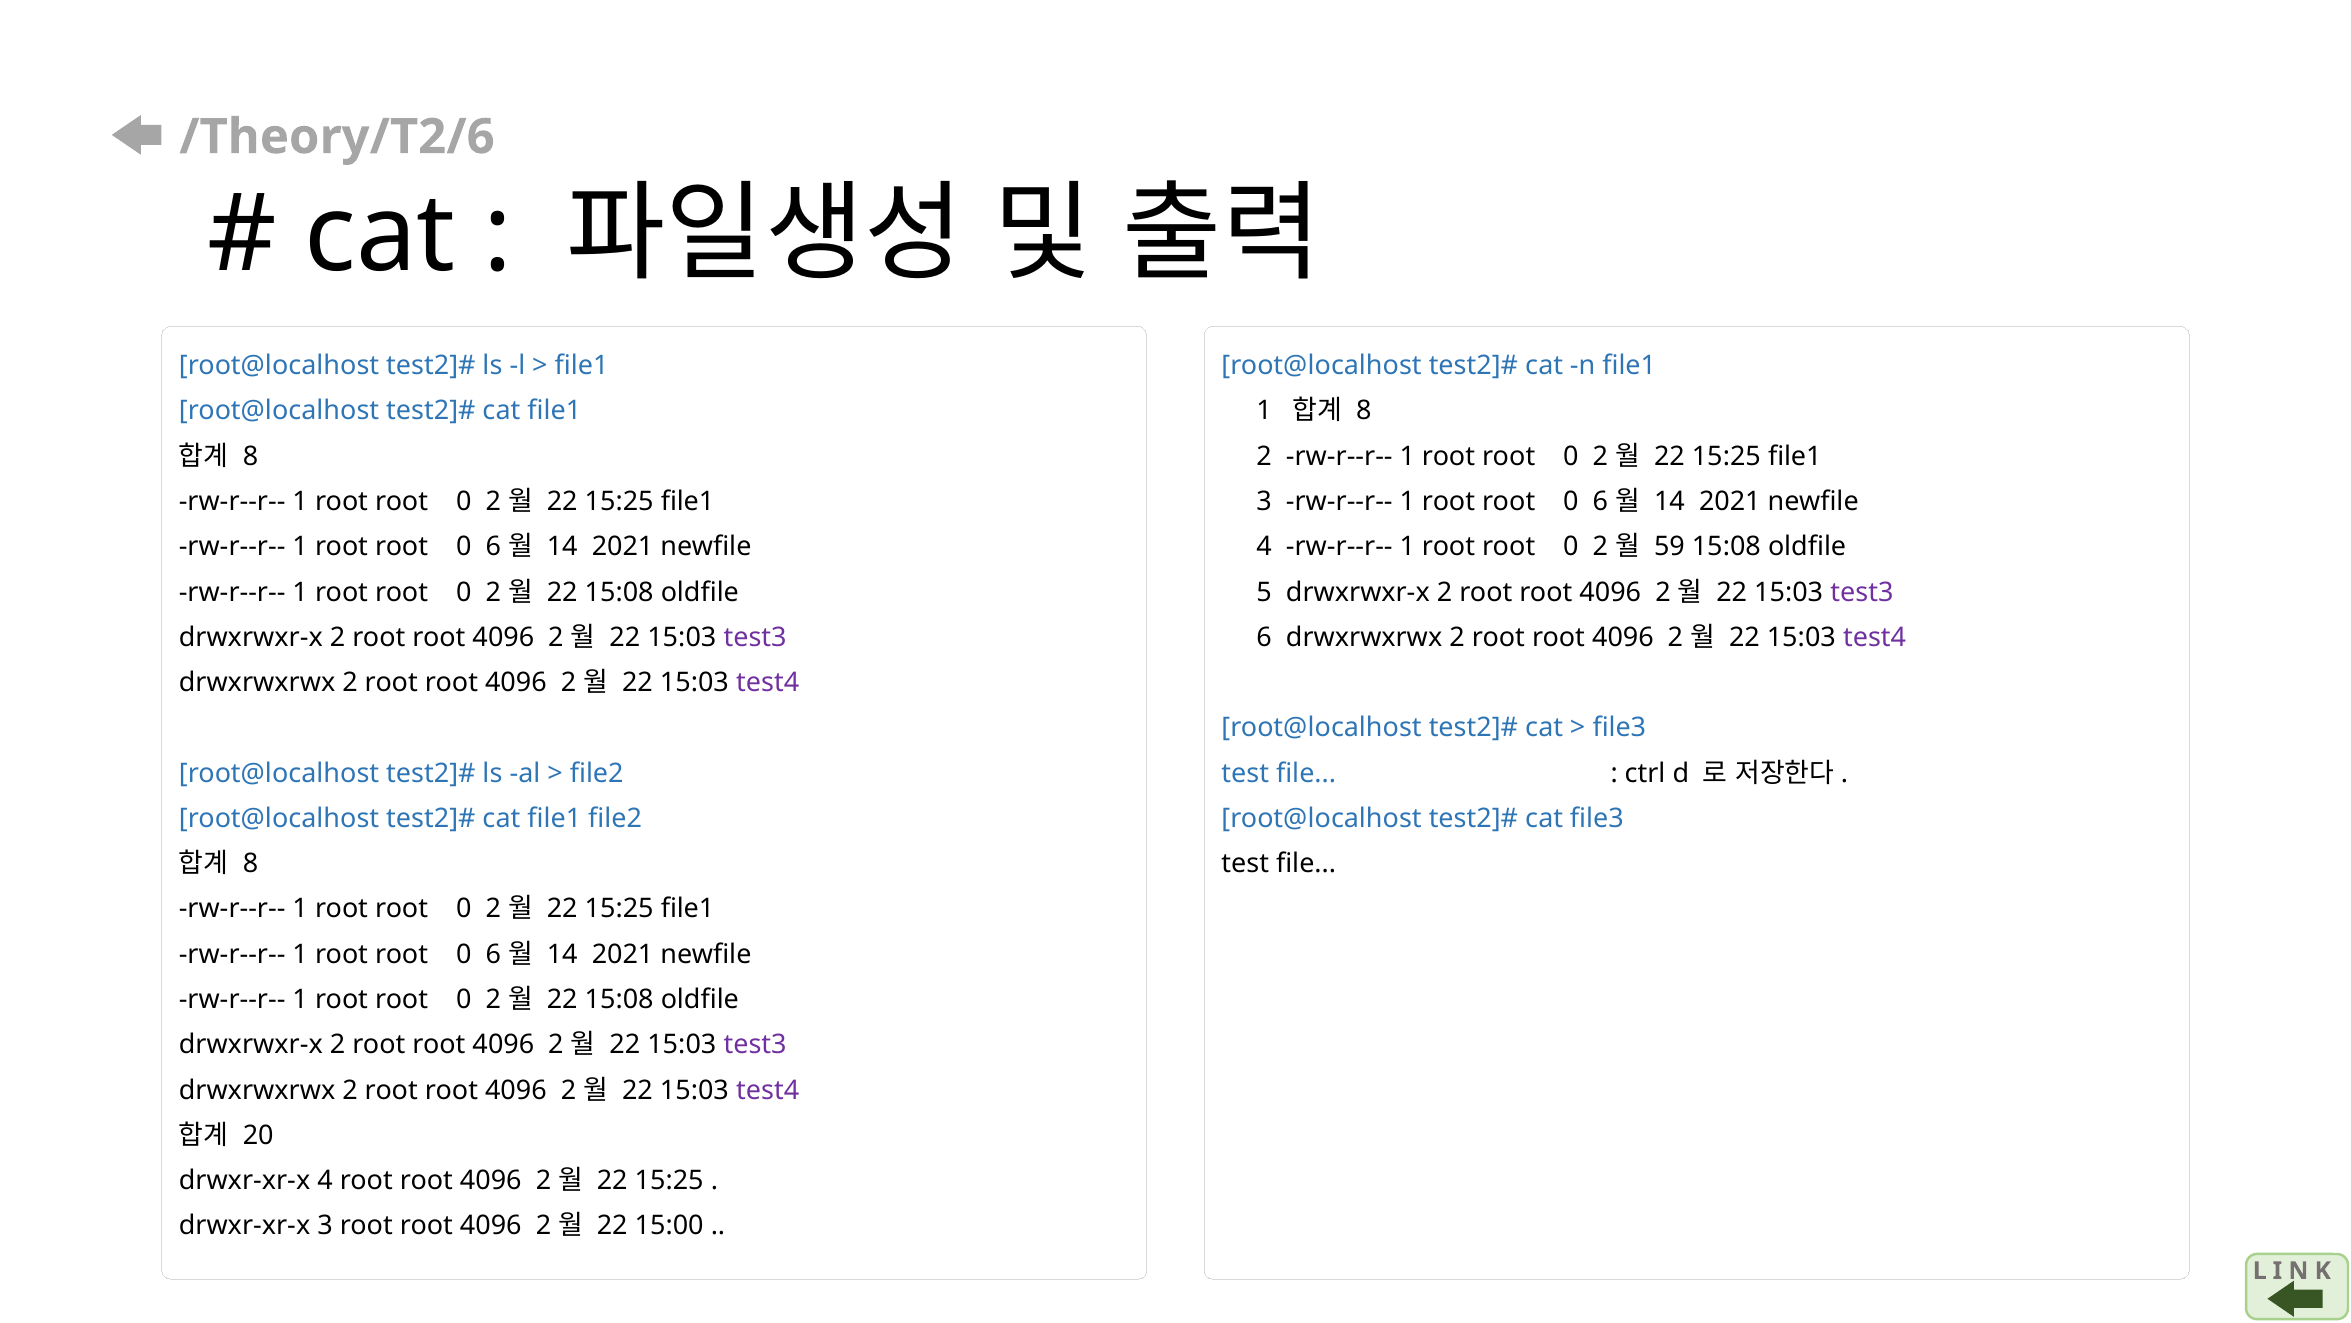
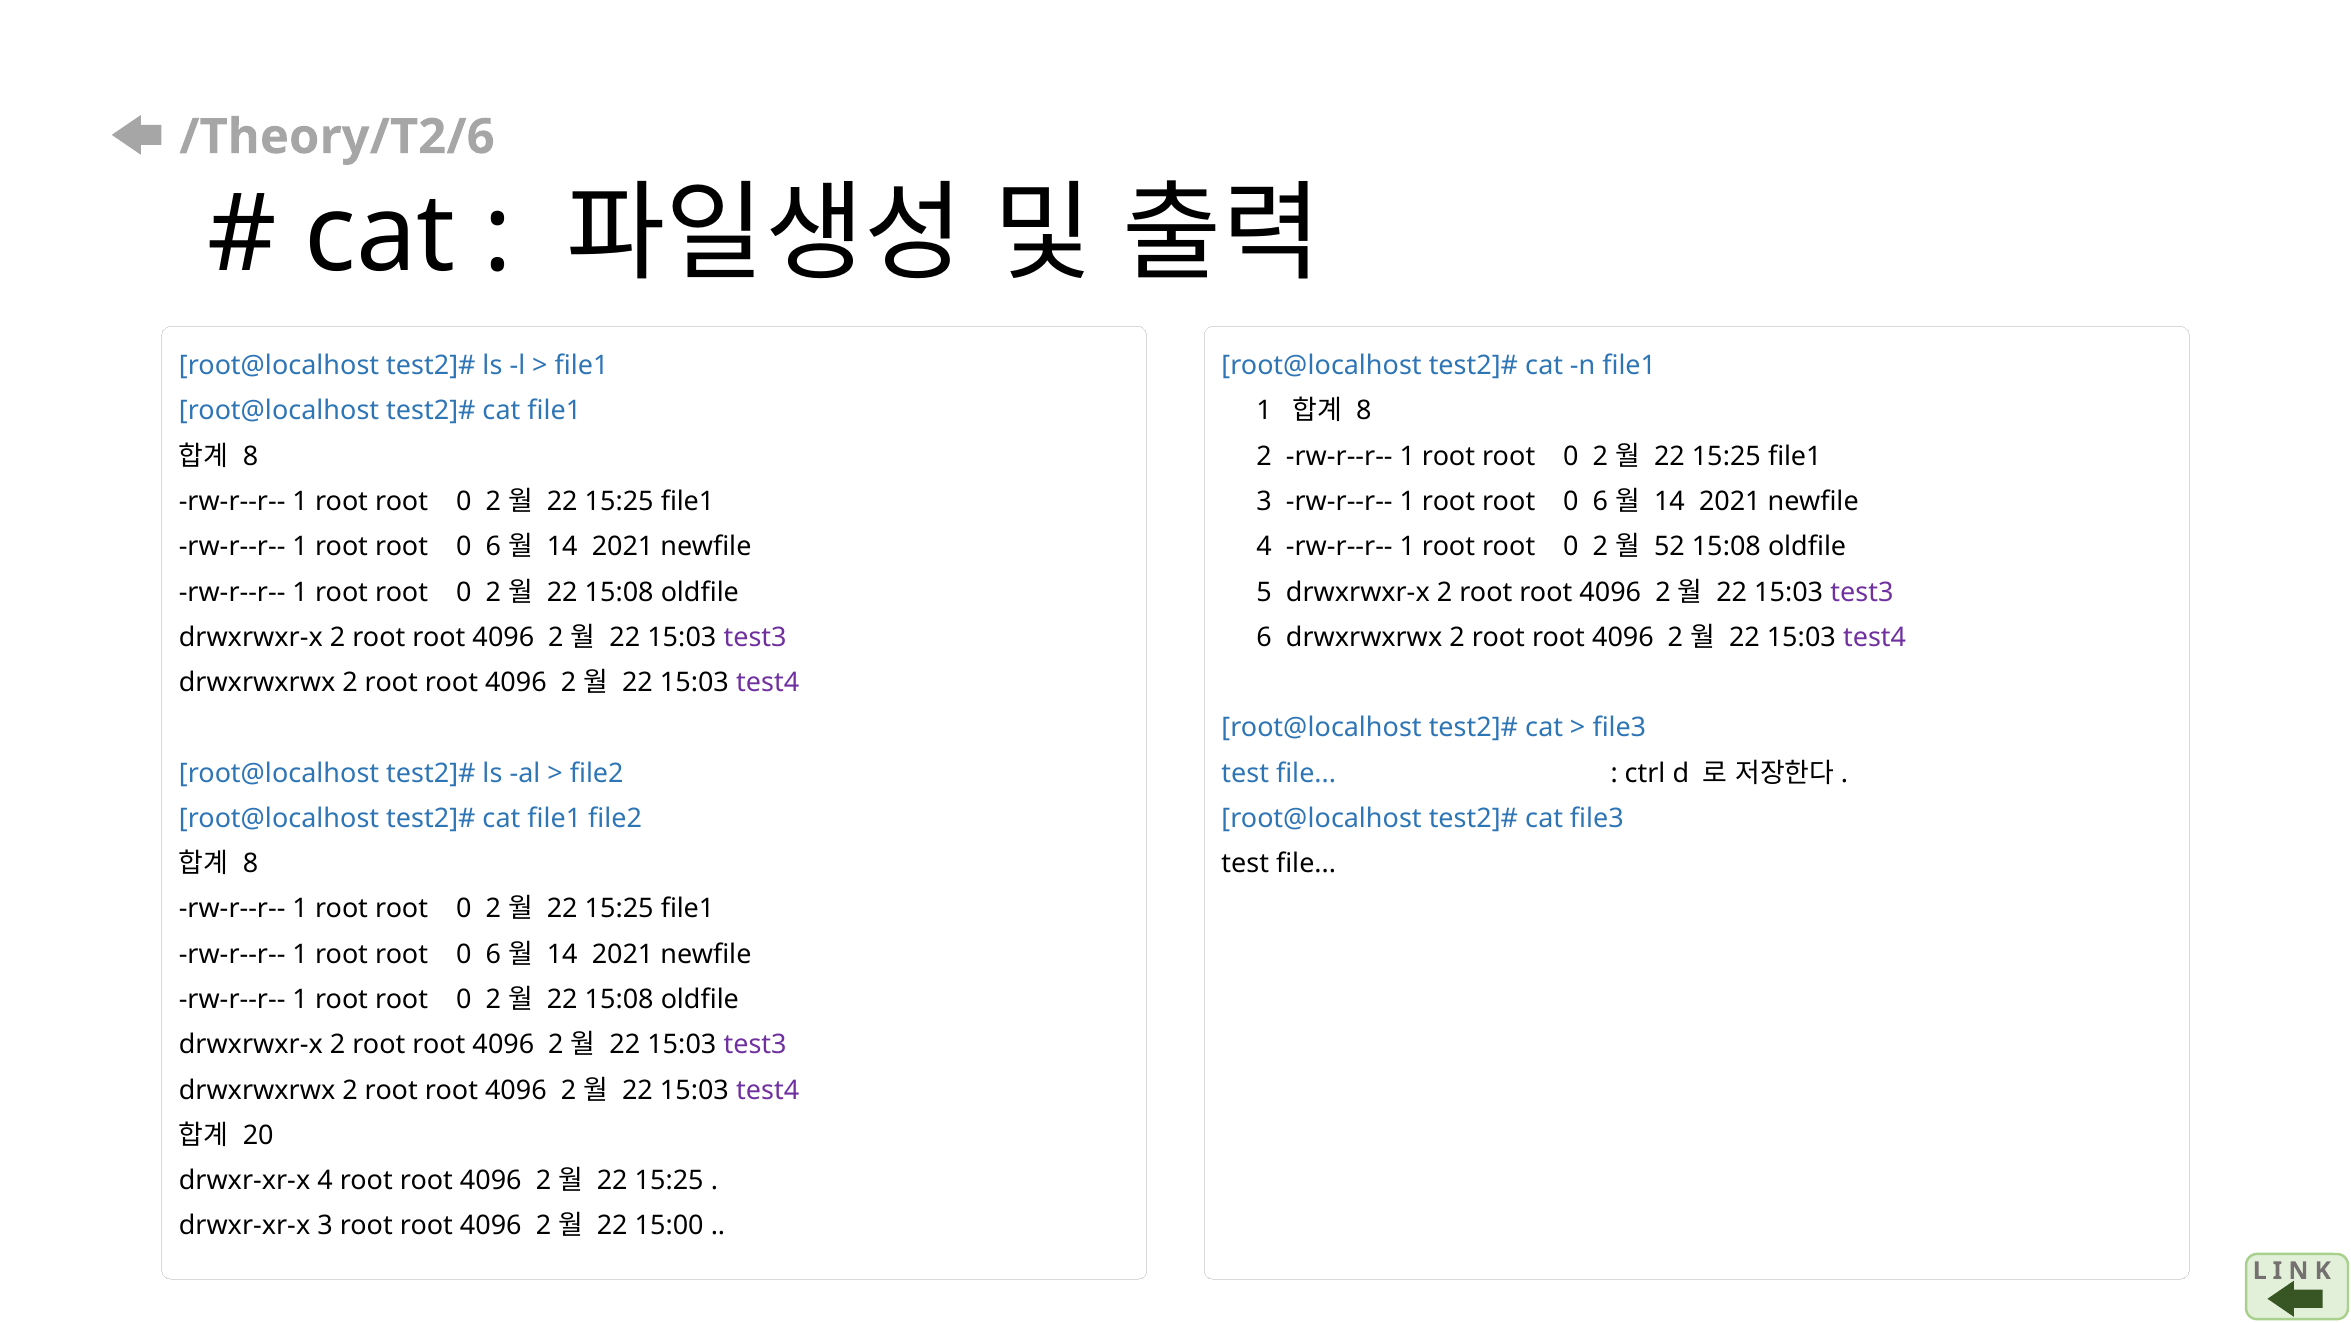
59: 59 -> 52
